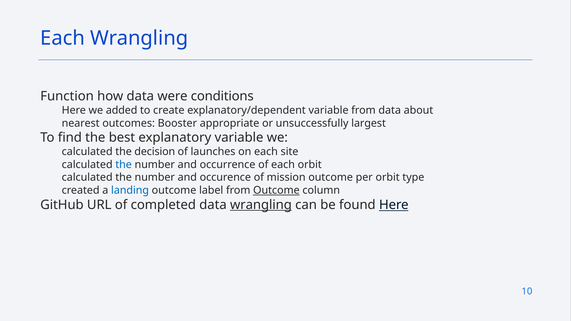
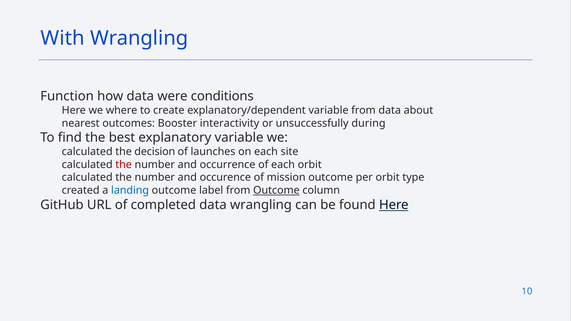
Each at (63, 38): Each -> With
added: added -> where
appropriate: appropriate -> interactivity
largest: largest -> during
the at (124, 165) colour: blue -> red
wrangling at (261, 205) underline: present -> none
